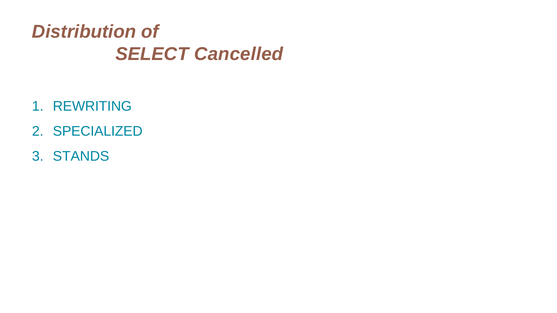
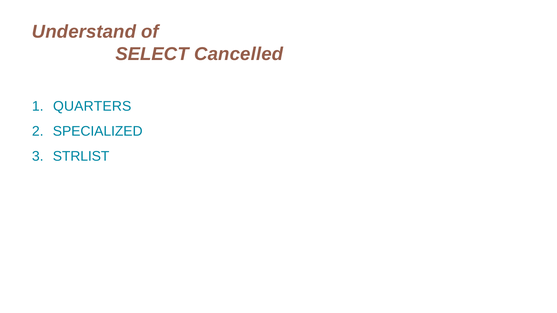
Distribution: Distribution -> Understand
REWRITING: REWRITING -> QUARTERS
STANDS: STANDS -> STRLIST
